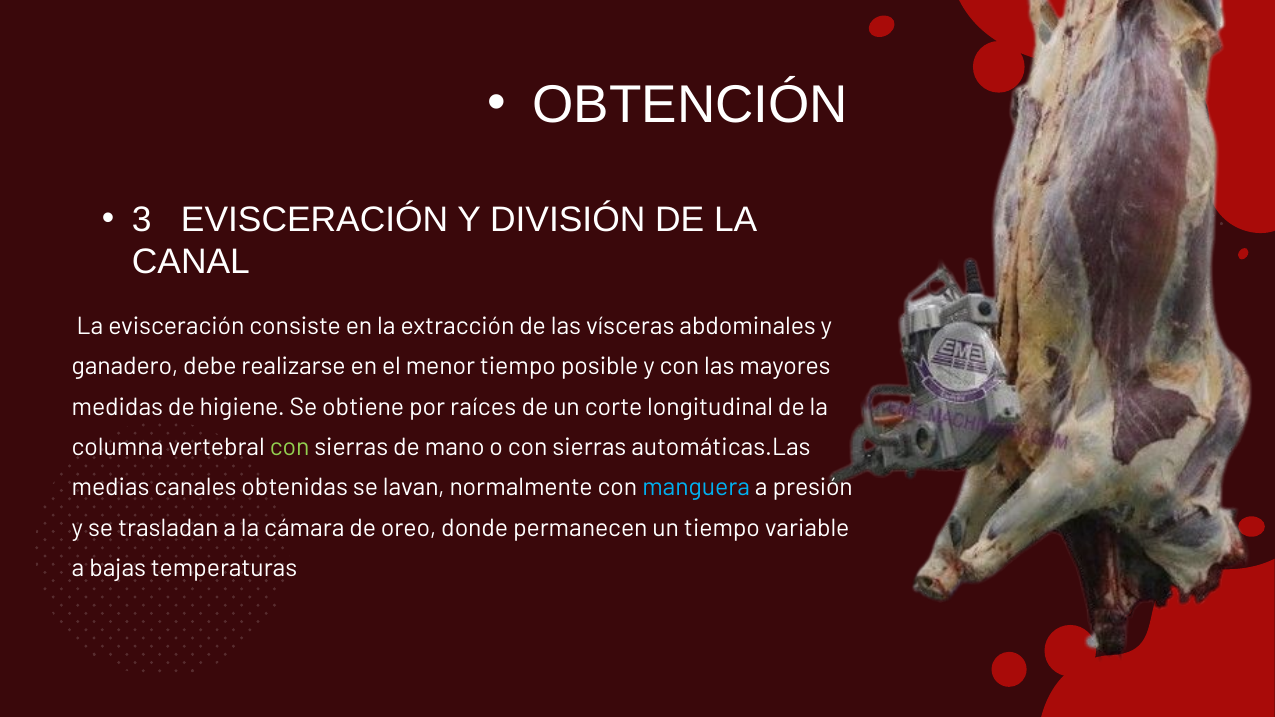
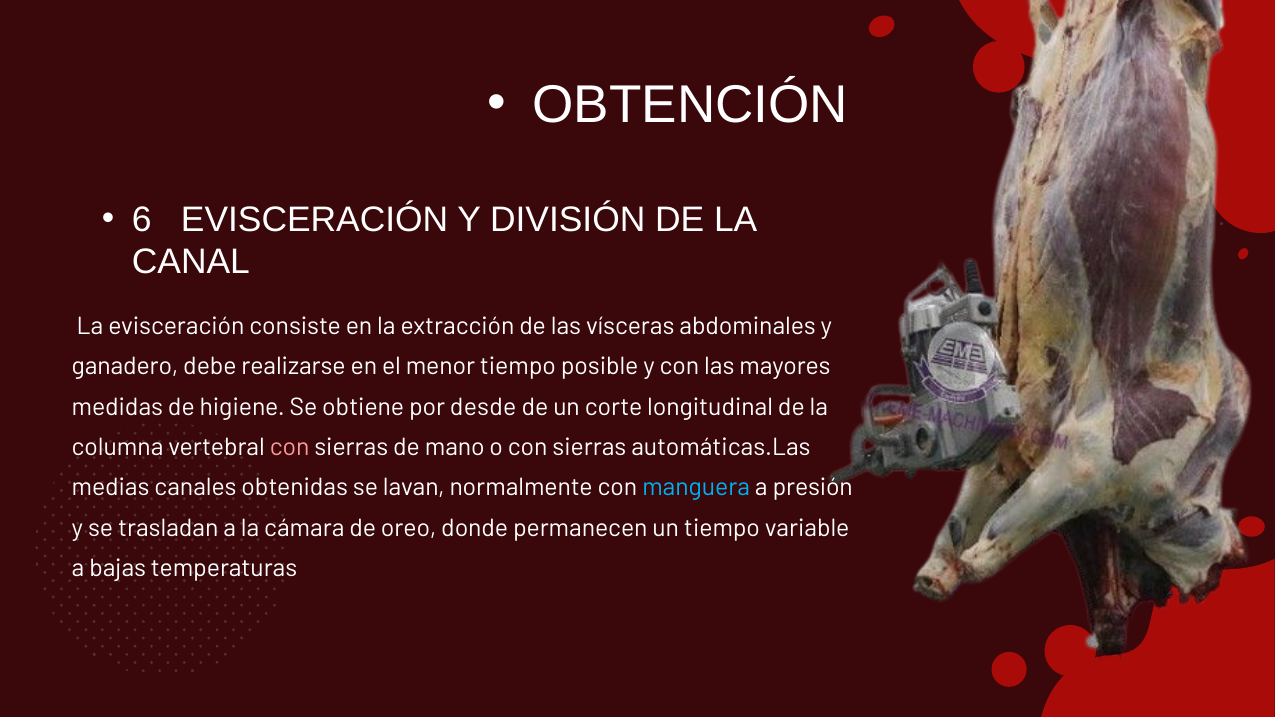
3: 3 -> 6
raíces: raíces -> desde
con at (290, 447) colour: light green -> pink
